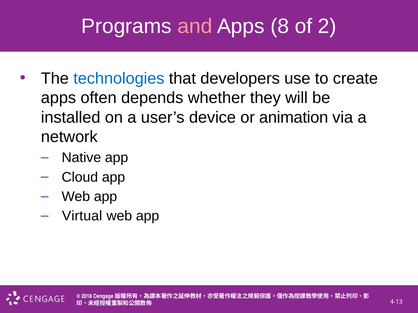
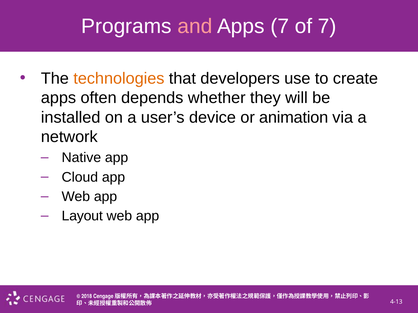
Apps 8: 8 -> 7
of 2: 2 -> 7
technologies colour: blue -> orange
Virtual: Virtual -> Layout
